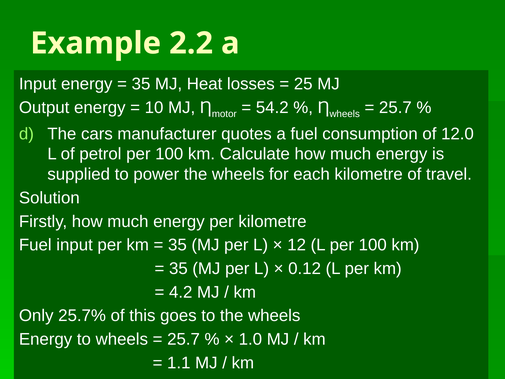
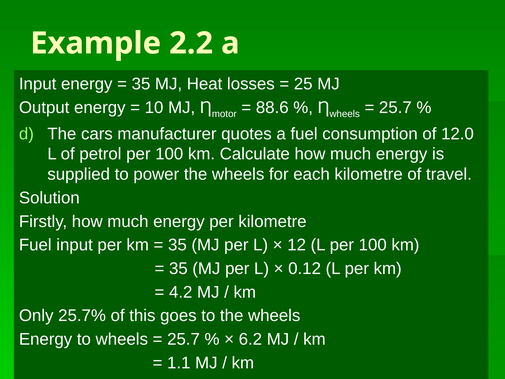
54.2: 54.2 -> 88.6
1.0: 1.0 -> 6.2
